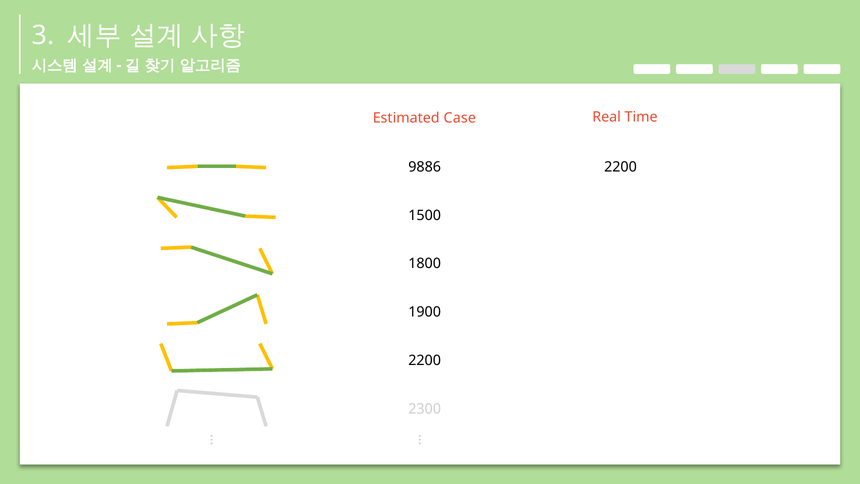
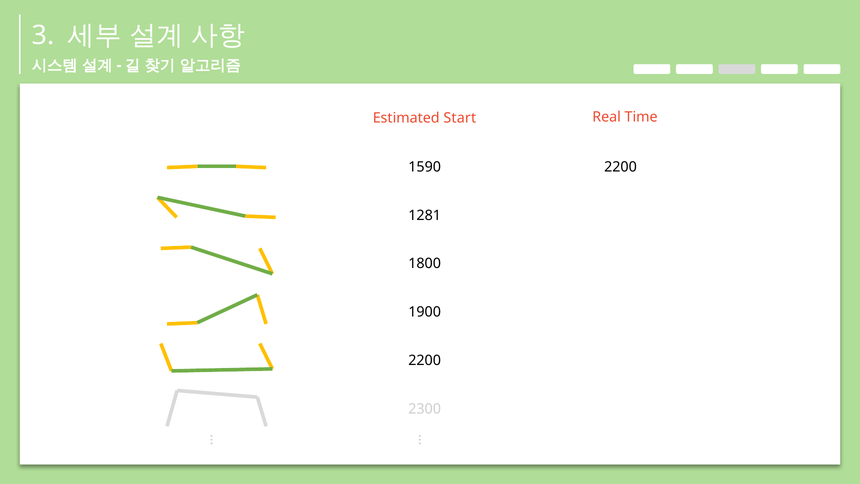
Case: Case -> Start
9886: 9886 -> 1590
1500: 1500 -> 1281
